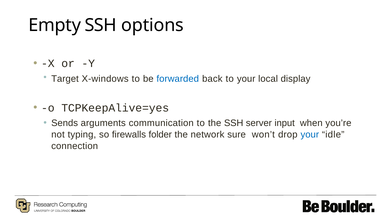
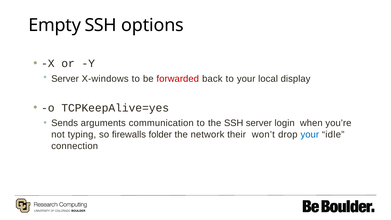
Target at (65, 79): Target -> Server
forwarded colour: blue -> red
input: input -> login
sure: sure -> their
